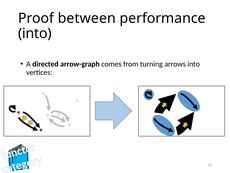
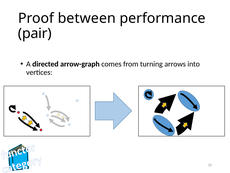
into at (35, 33): into -> pair
